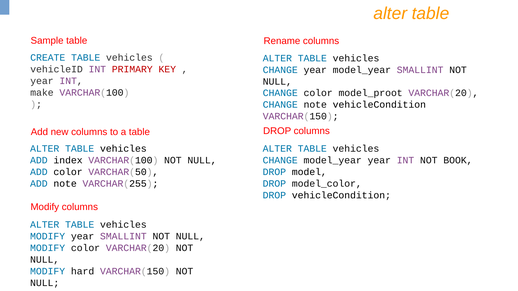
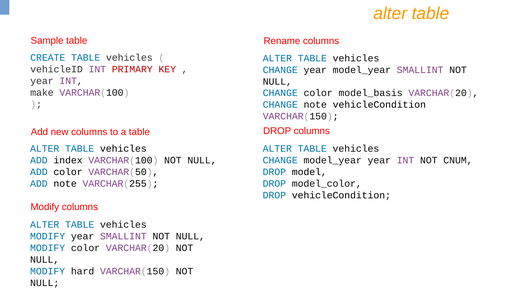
model_proot: model_proot -> model_basis
BOOK: BOOK -> CNUM
